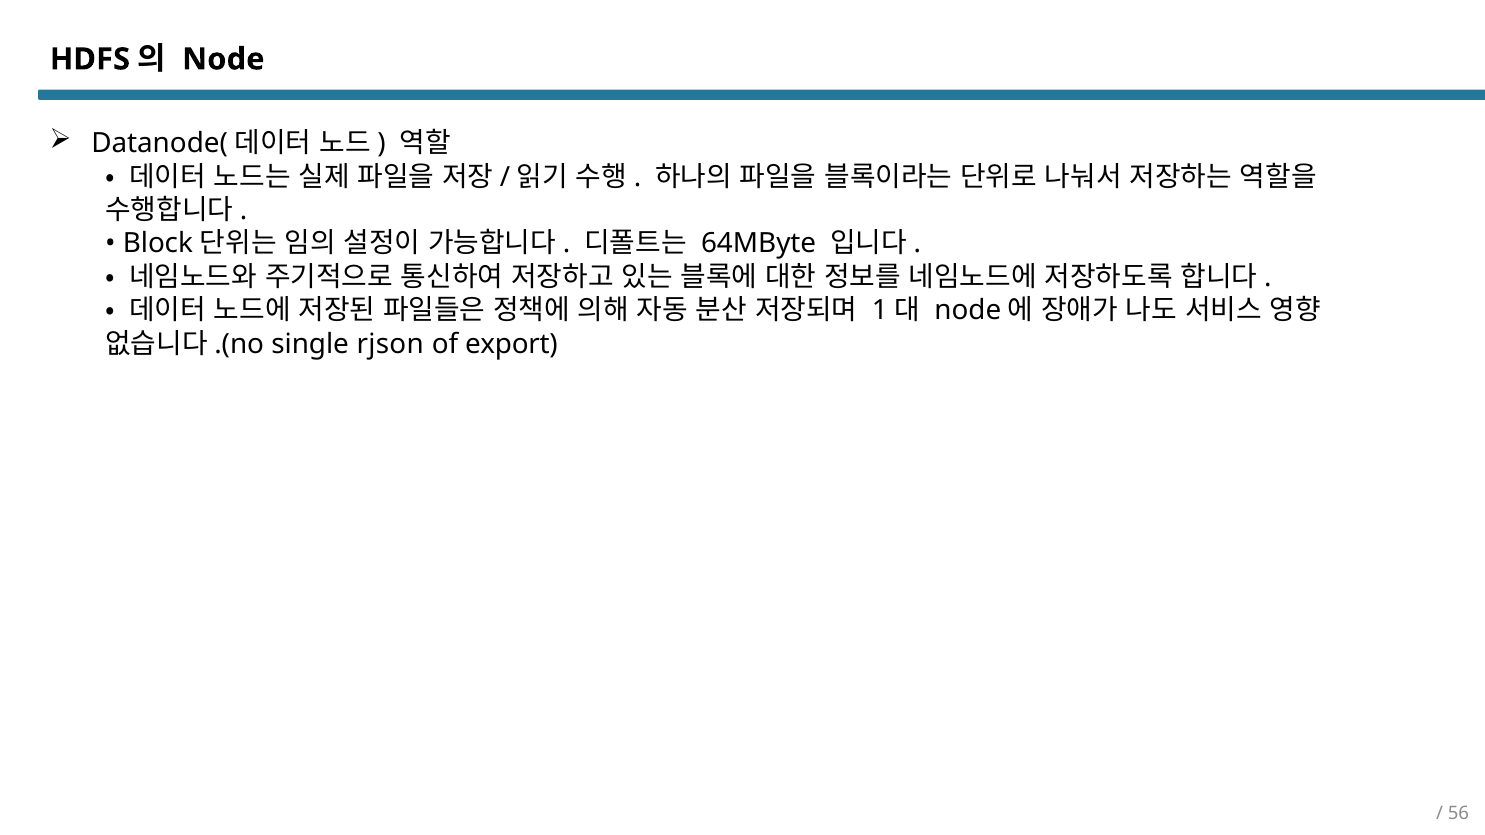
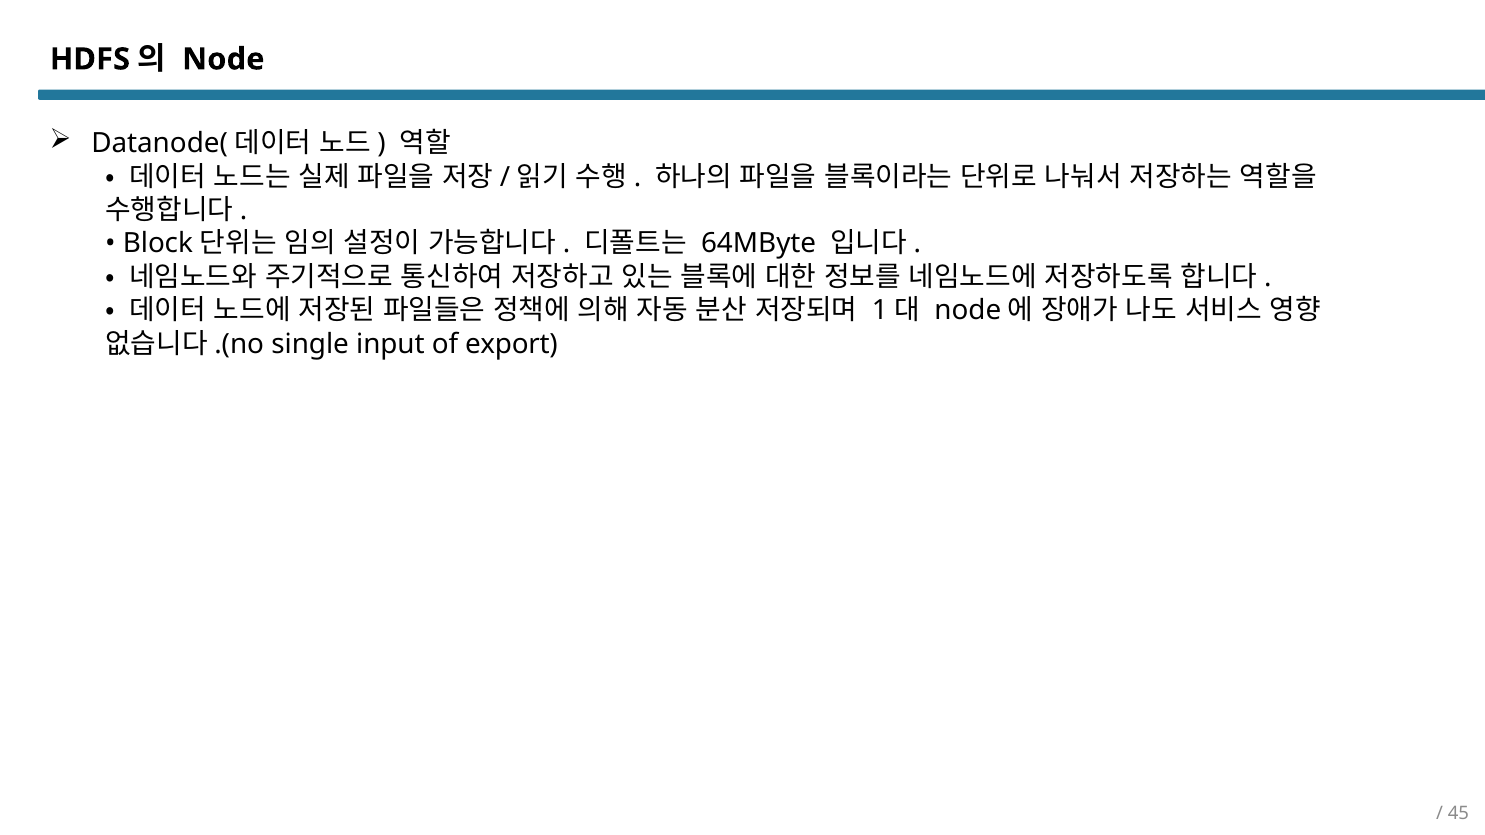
rjson: rjson -> input
56: 56 -> 45
